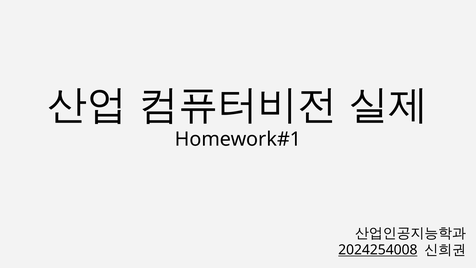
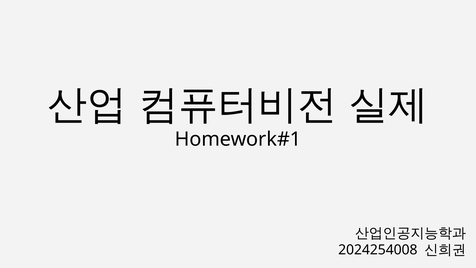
2024254008 underline: present -> none
